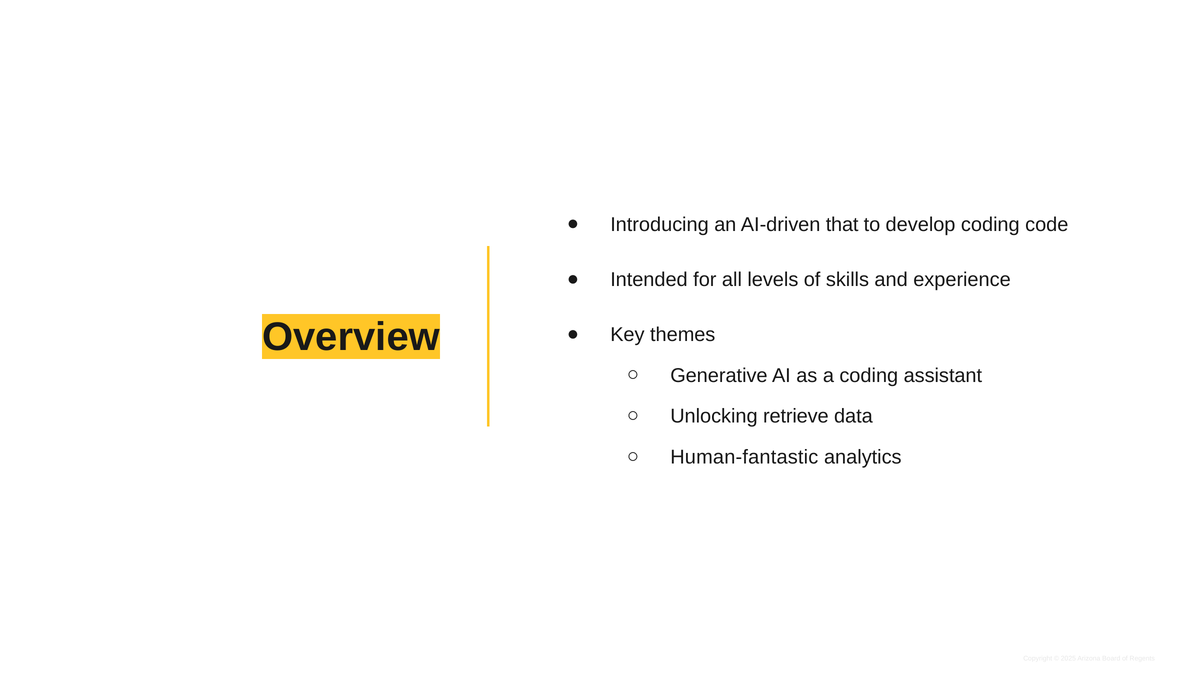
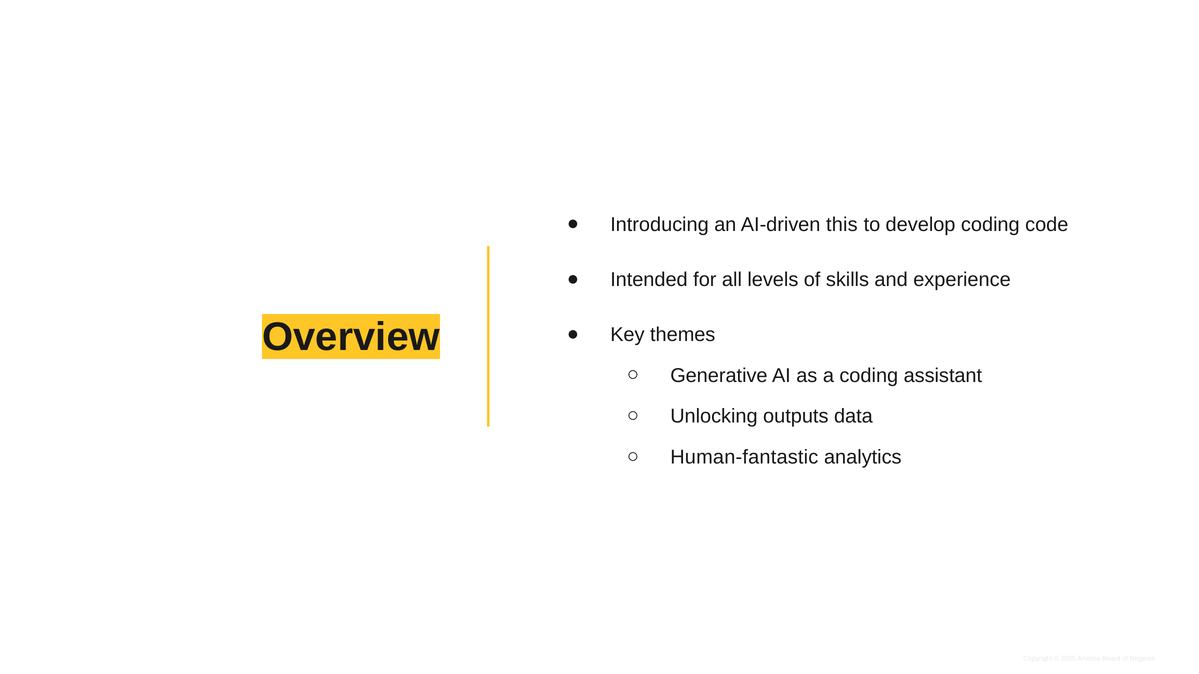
that: that -> this
retrieve: retrieve -> outputs
